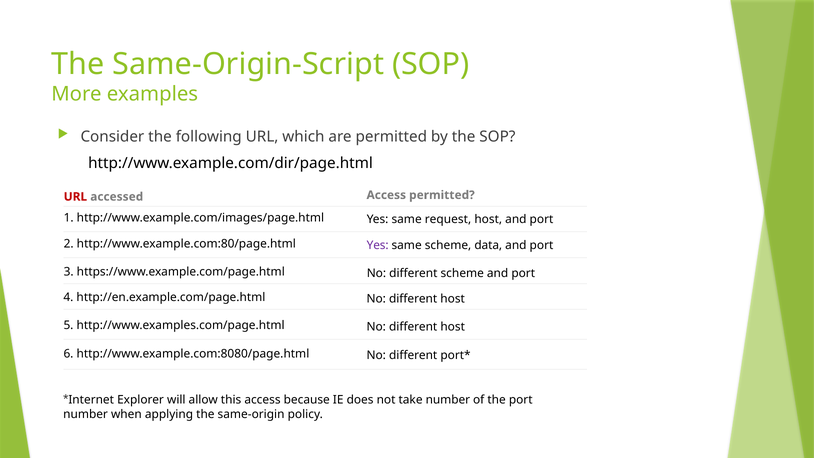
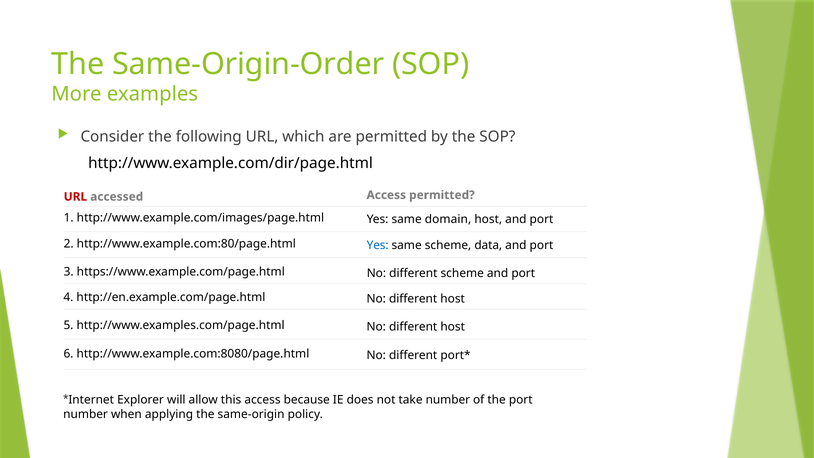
Same-Origin-Script: Same-Origin-Script -> Same-Origin-Order
request: request -> domain
Yes at (378, 245) colour: purple -> blue
